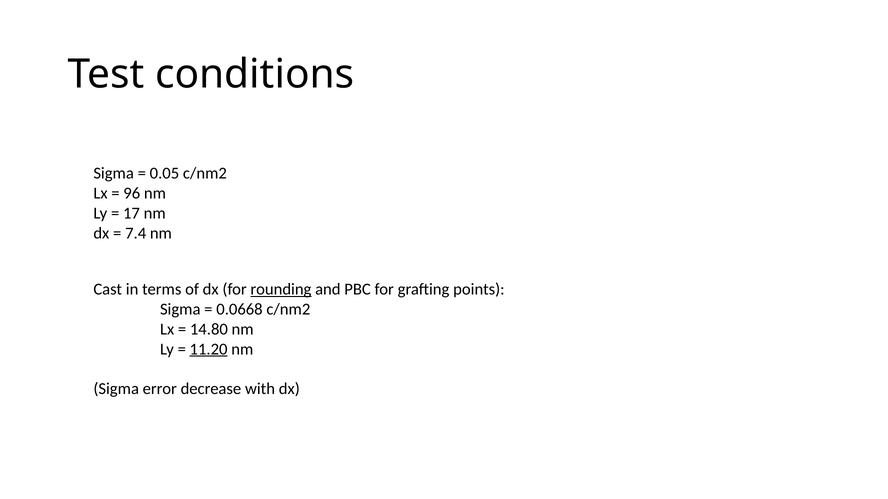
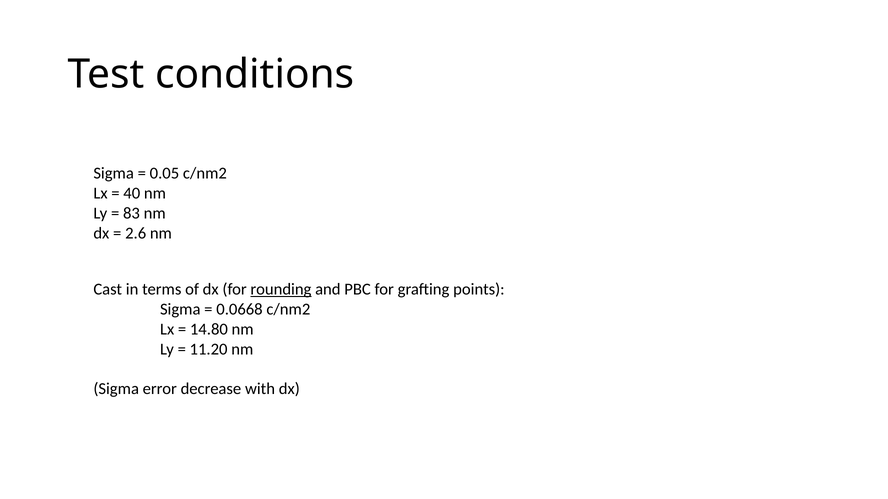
96: 96 -> 40
17: 17 -> 83
7.4: 7.4 -> 2.6
11.20 underline: present -> none
